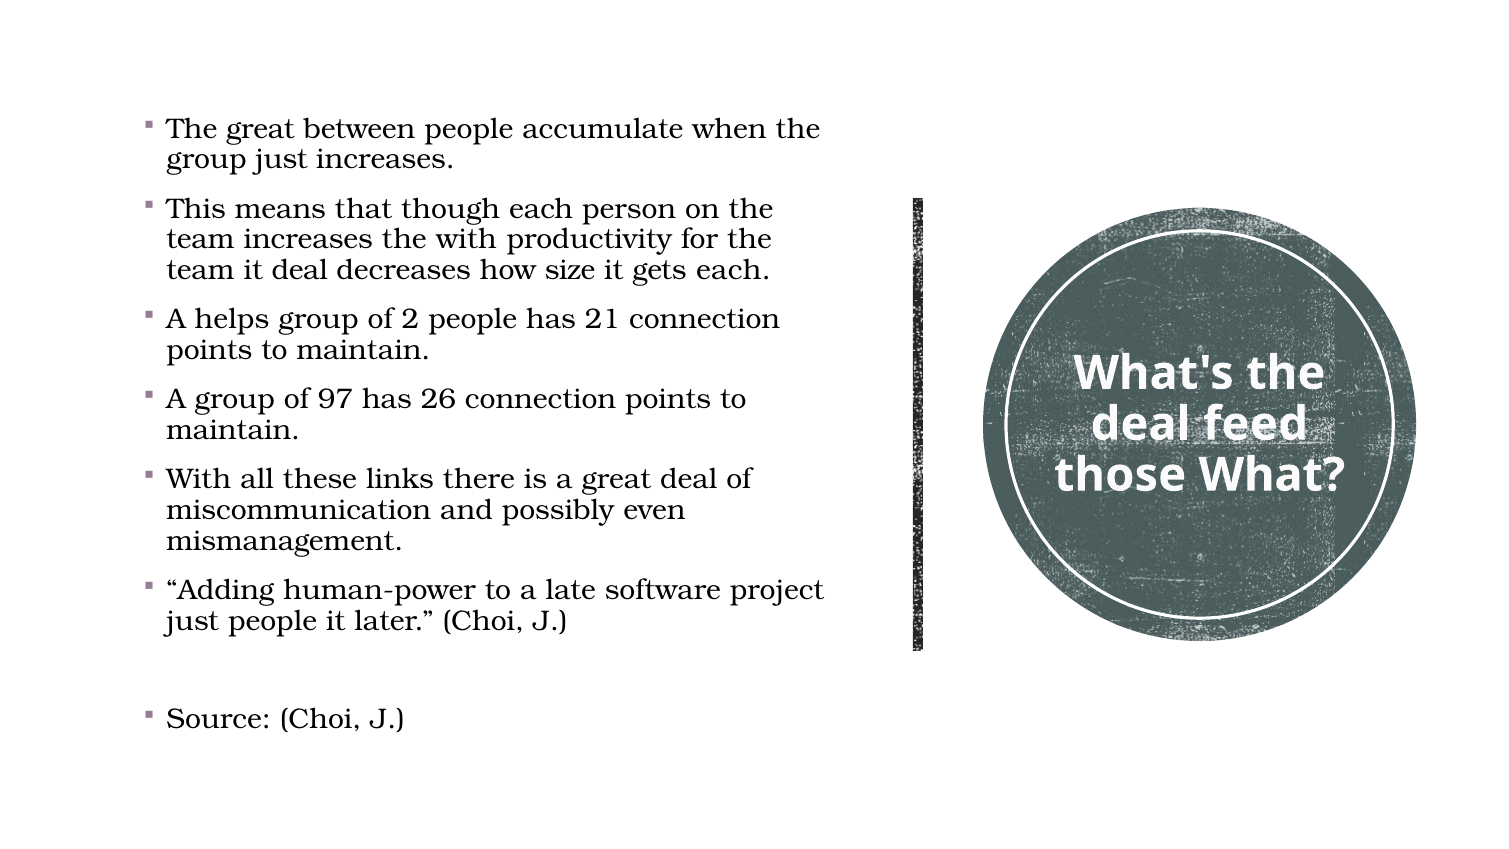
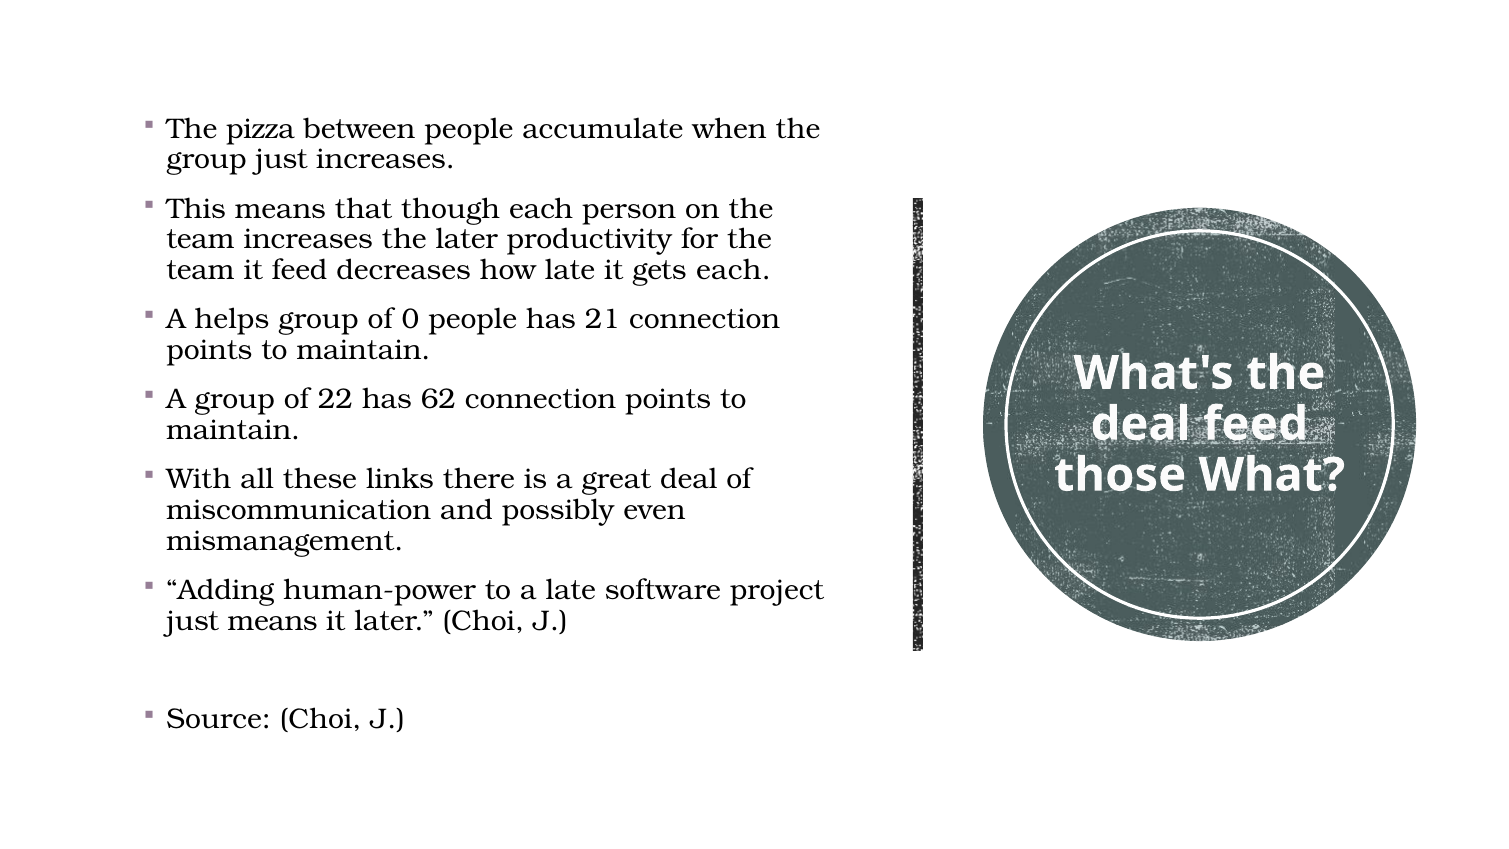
The great: great -> pizza
the with: with -> later
it deal: deal -> feed
how size: size -> late
2: 2 -> 0
97: 97 -> 22
26: 26 -> 62
just people: people -> means
